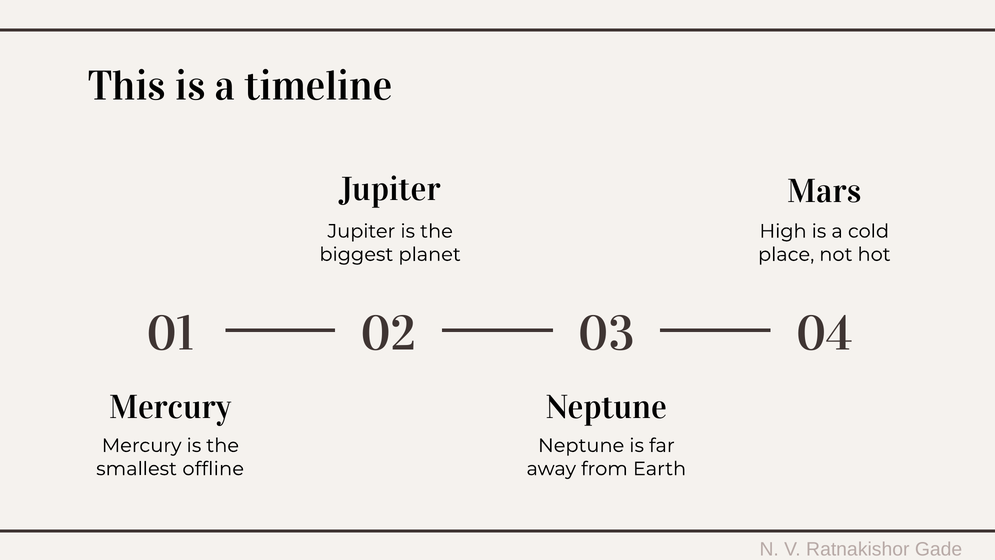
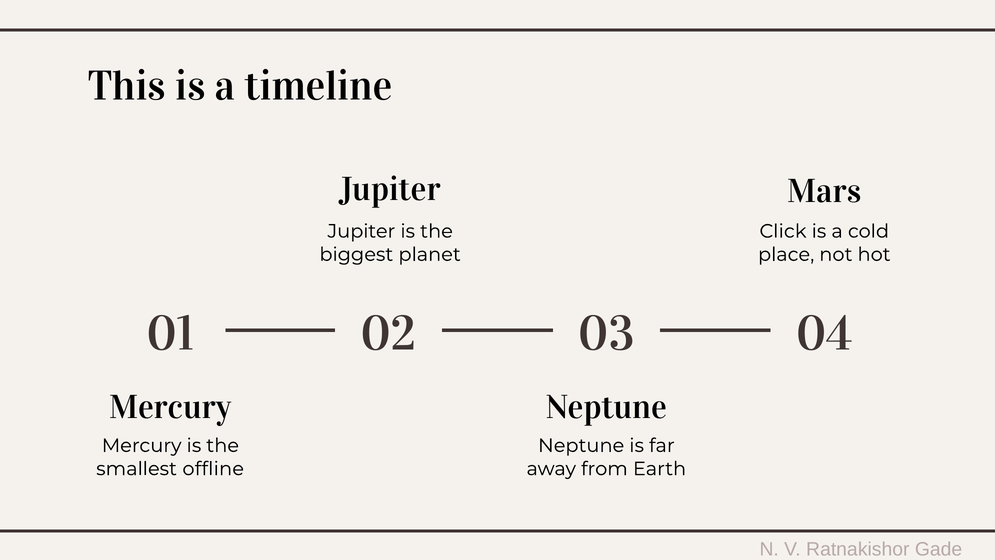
High: High -> Click
